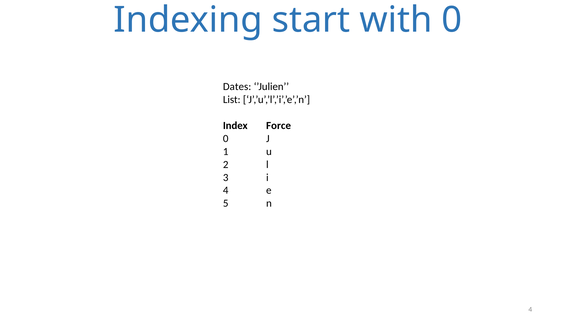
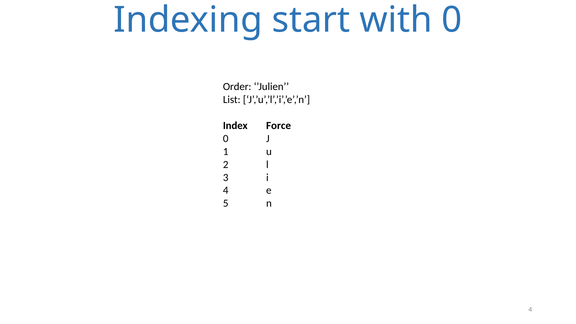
Dates: Dates -> Order
